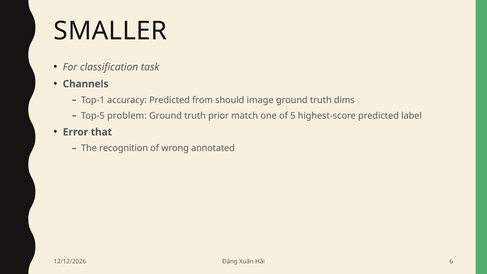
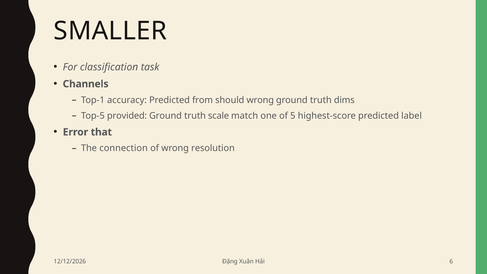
should image: image -> wrong
problem: problem -> provided
prior: prior -> scale
recognition: recognition -> connection
annotated: annotated -> resolution
